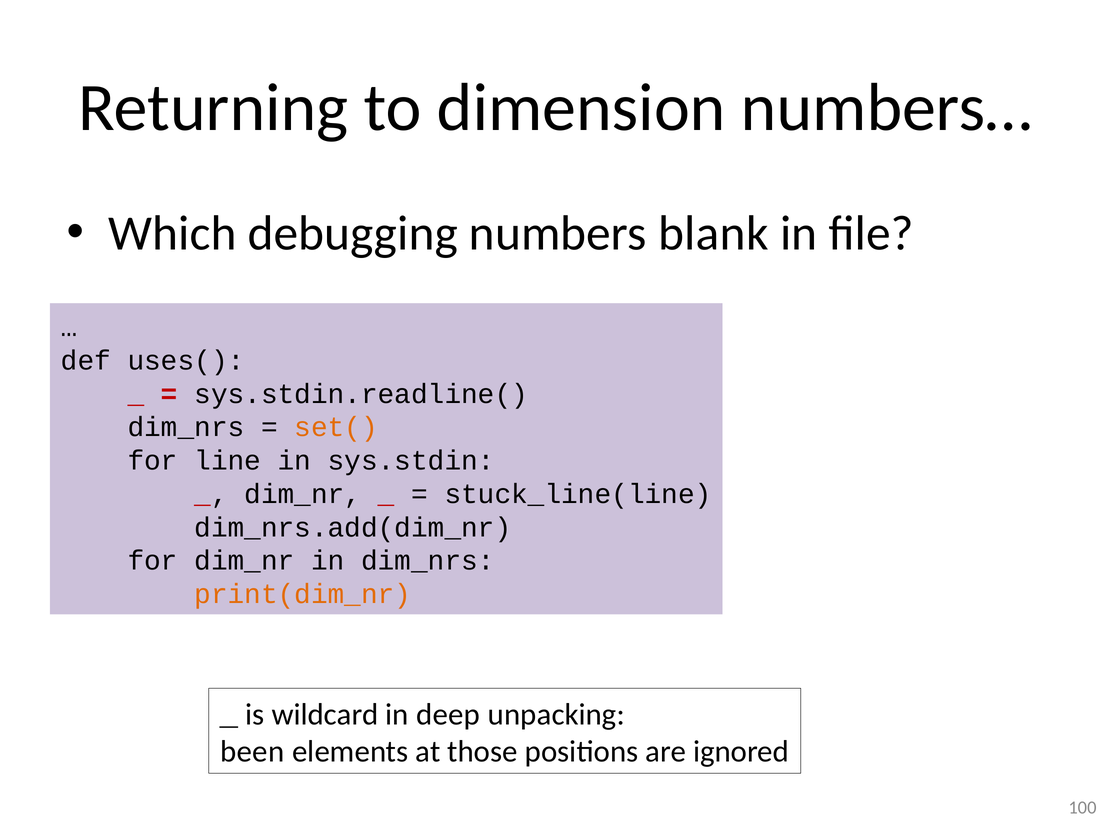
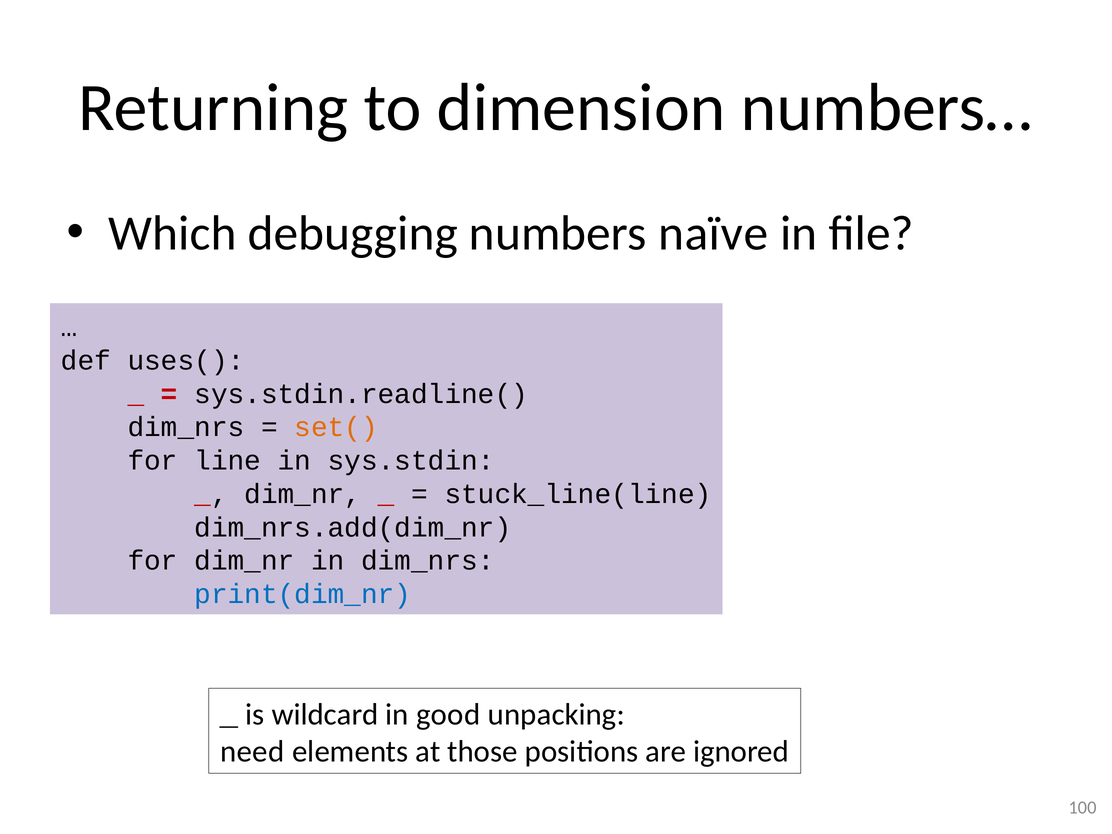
blank: blank -> naïve
print(dim_nr colour: orange -> blue
deep: deep -> good
been: been -> need
